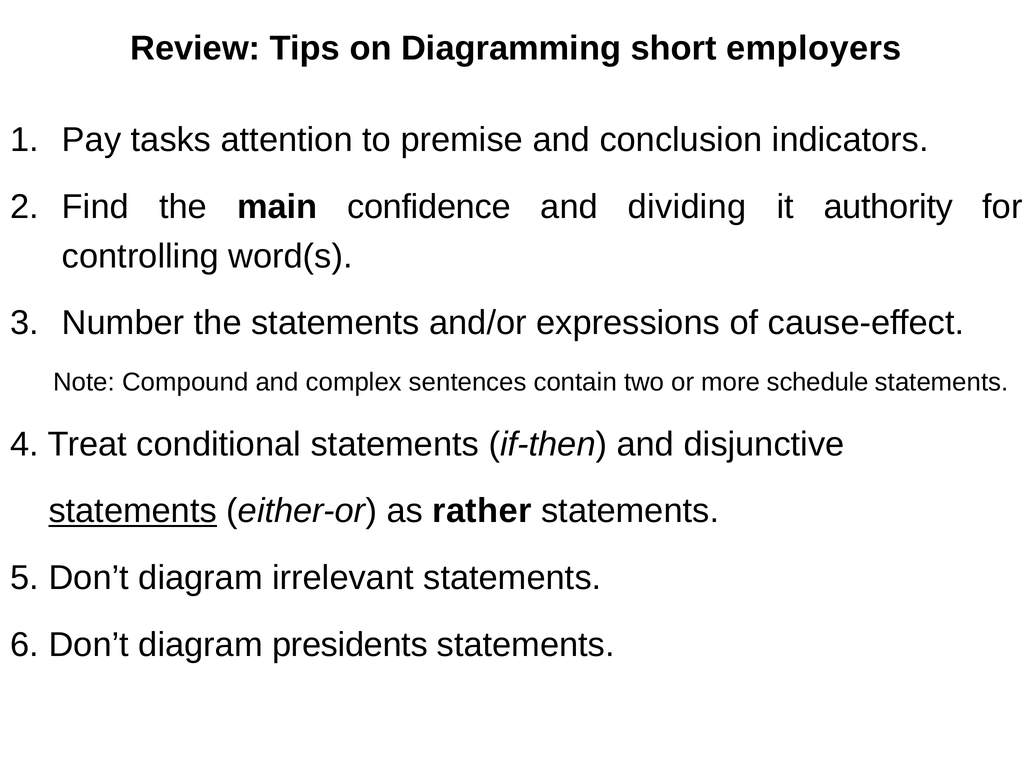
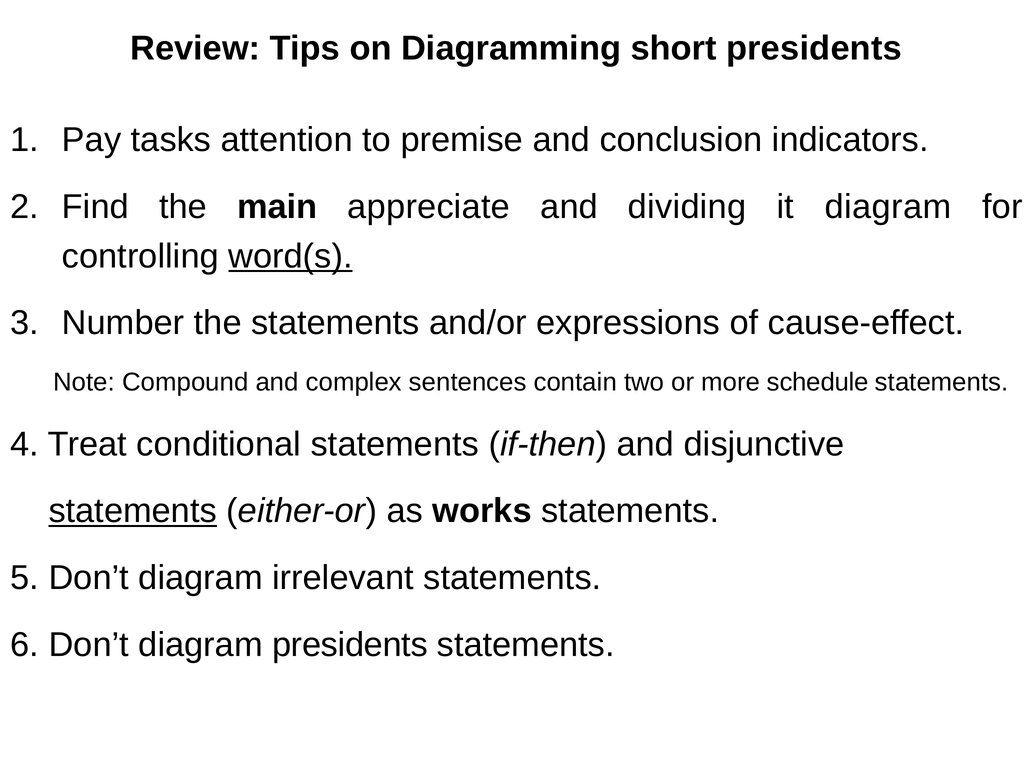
short employers: employers -> presidents
confidence: confidence -> appreciate
it authority: authority -> diagram
word(s underline: none -> present
rather: rather -> works
